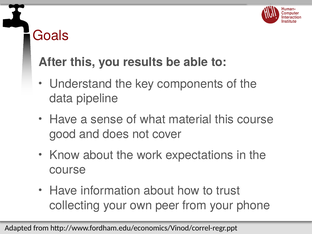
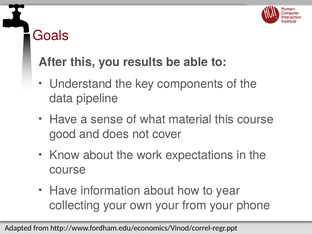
trust: trust -> year
own peer: peer -> your
